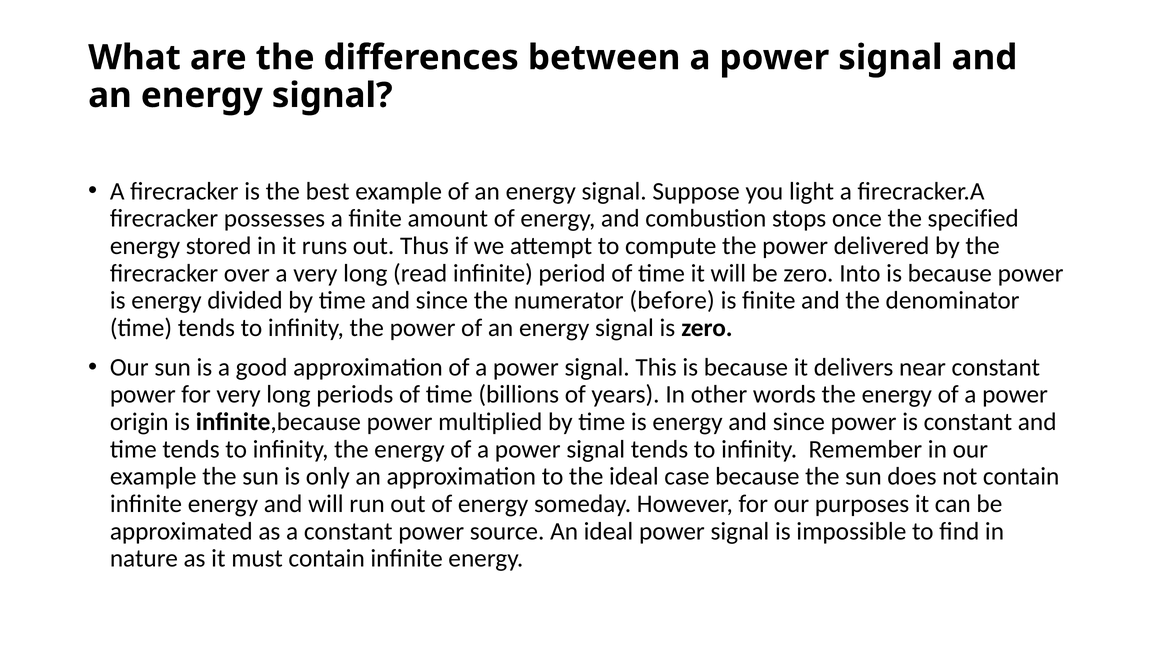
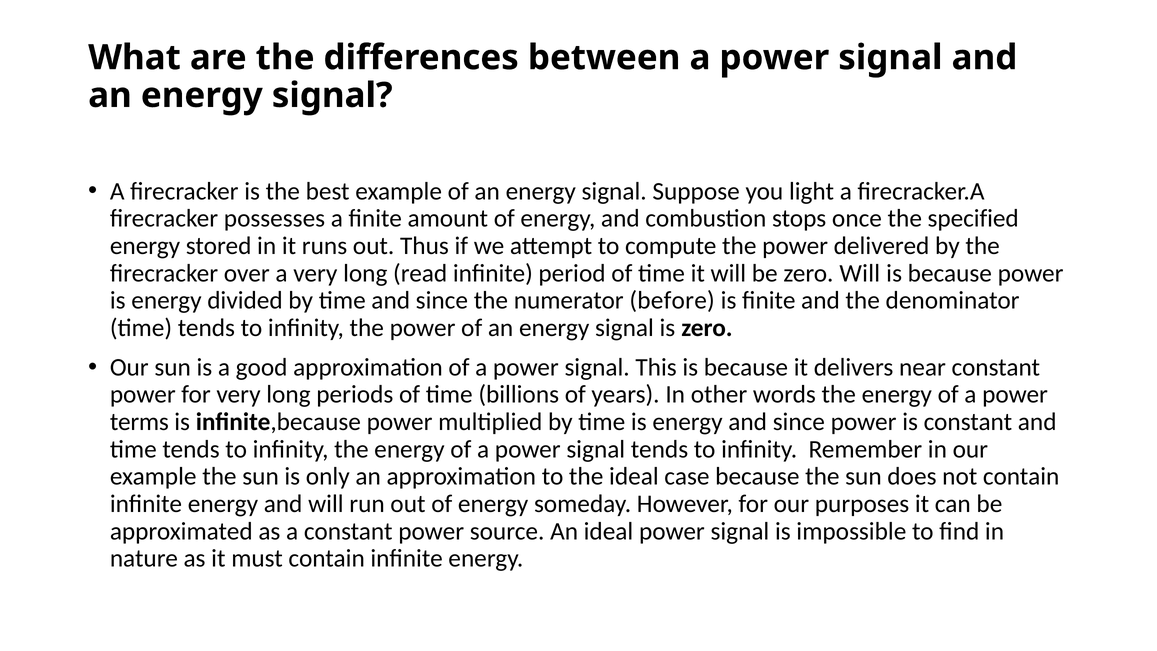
zero Into: Into -> Will
origin: origin -> terms
